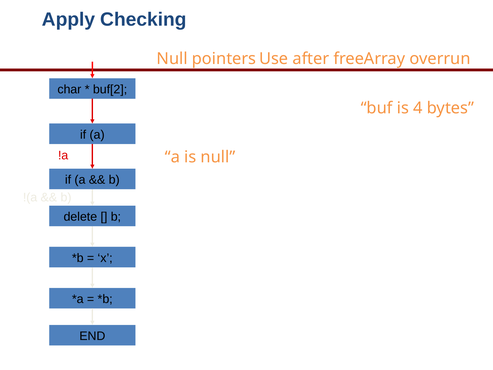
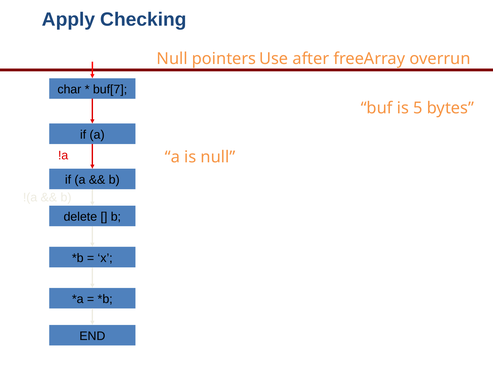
buf[2: buf[2 -> buf[7
4: 4 -> 5
